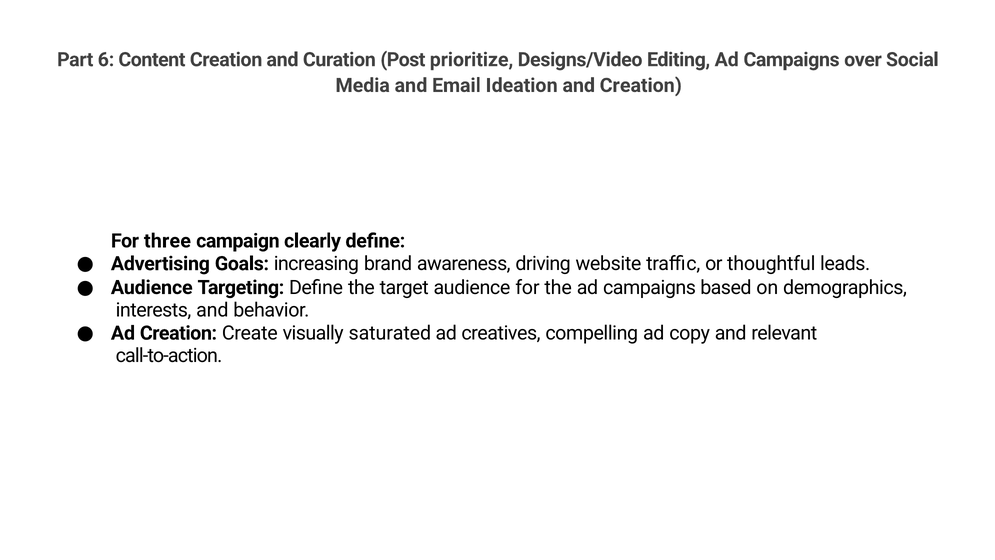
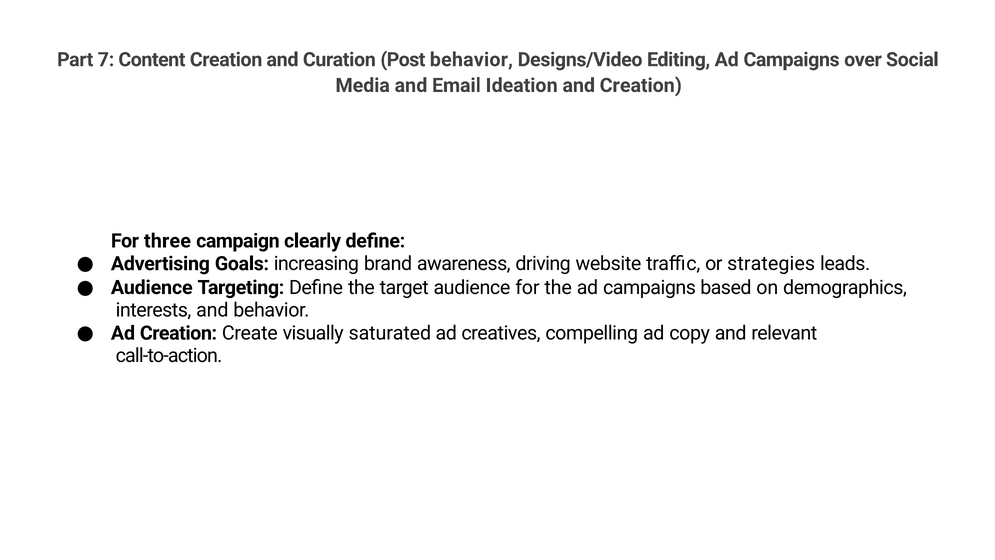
6: 6 -> 7
Post prioritize: prioritize -> behavior
thoughtful: thoughtful -> strategies
